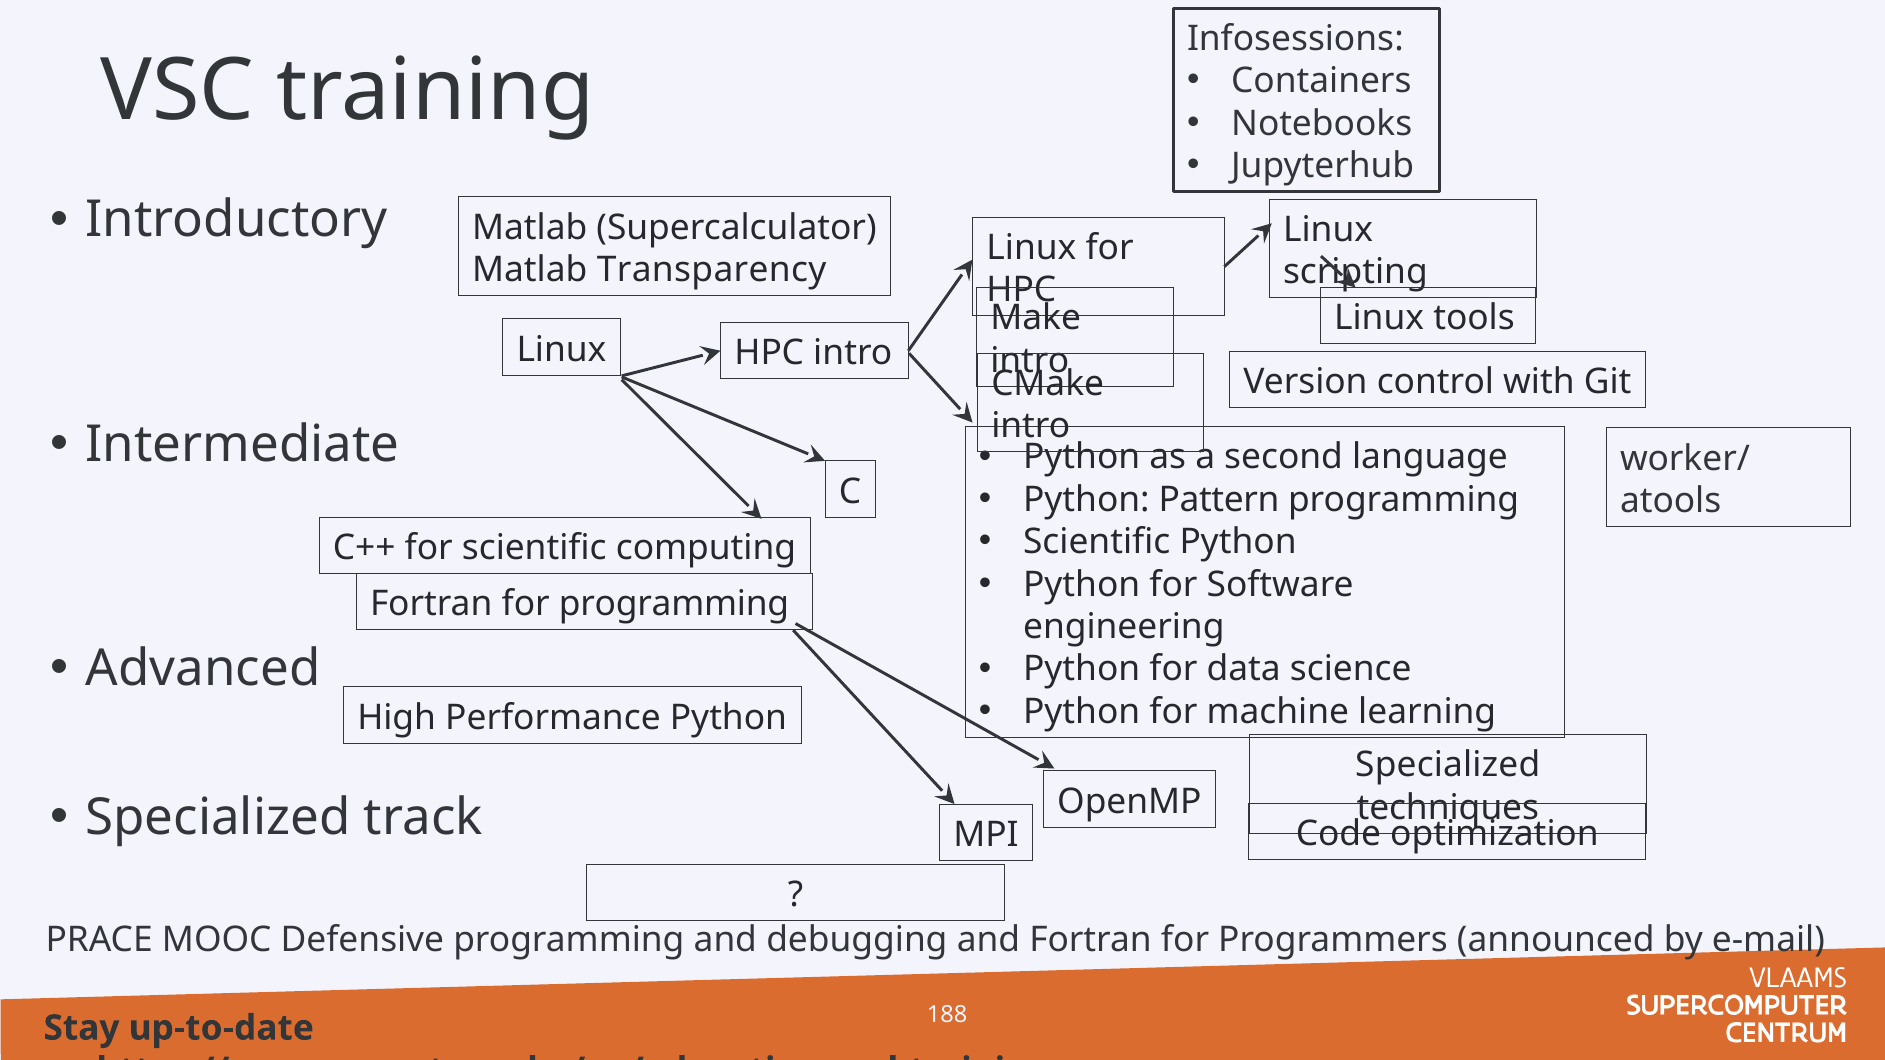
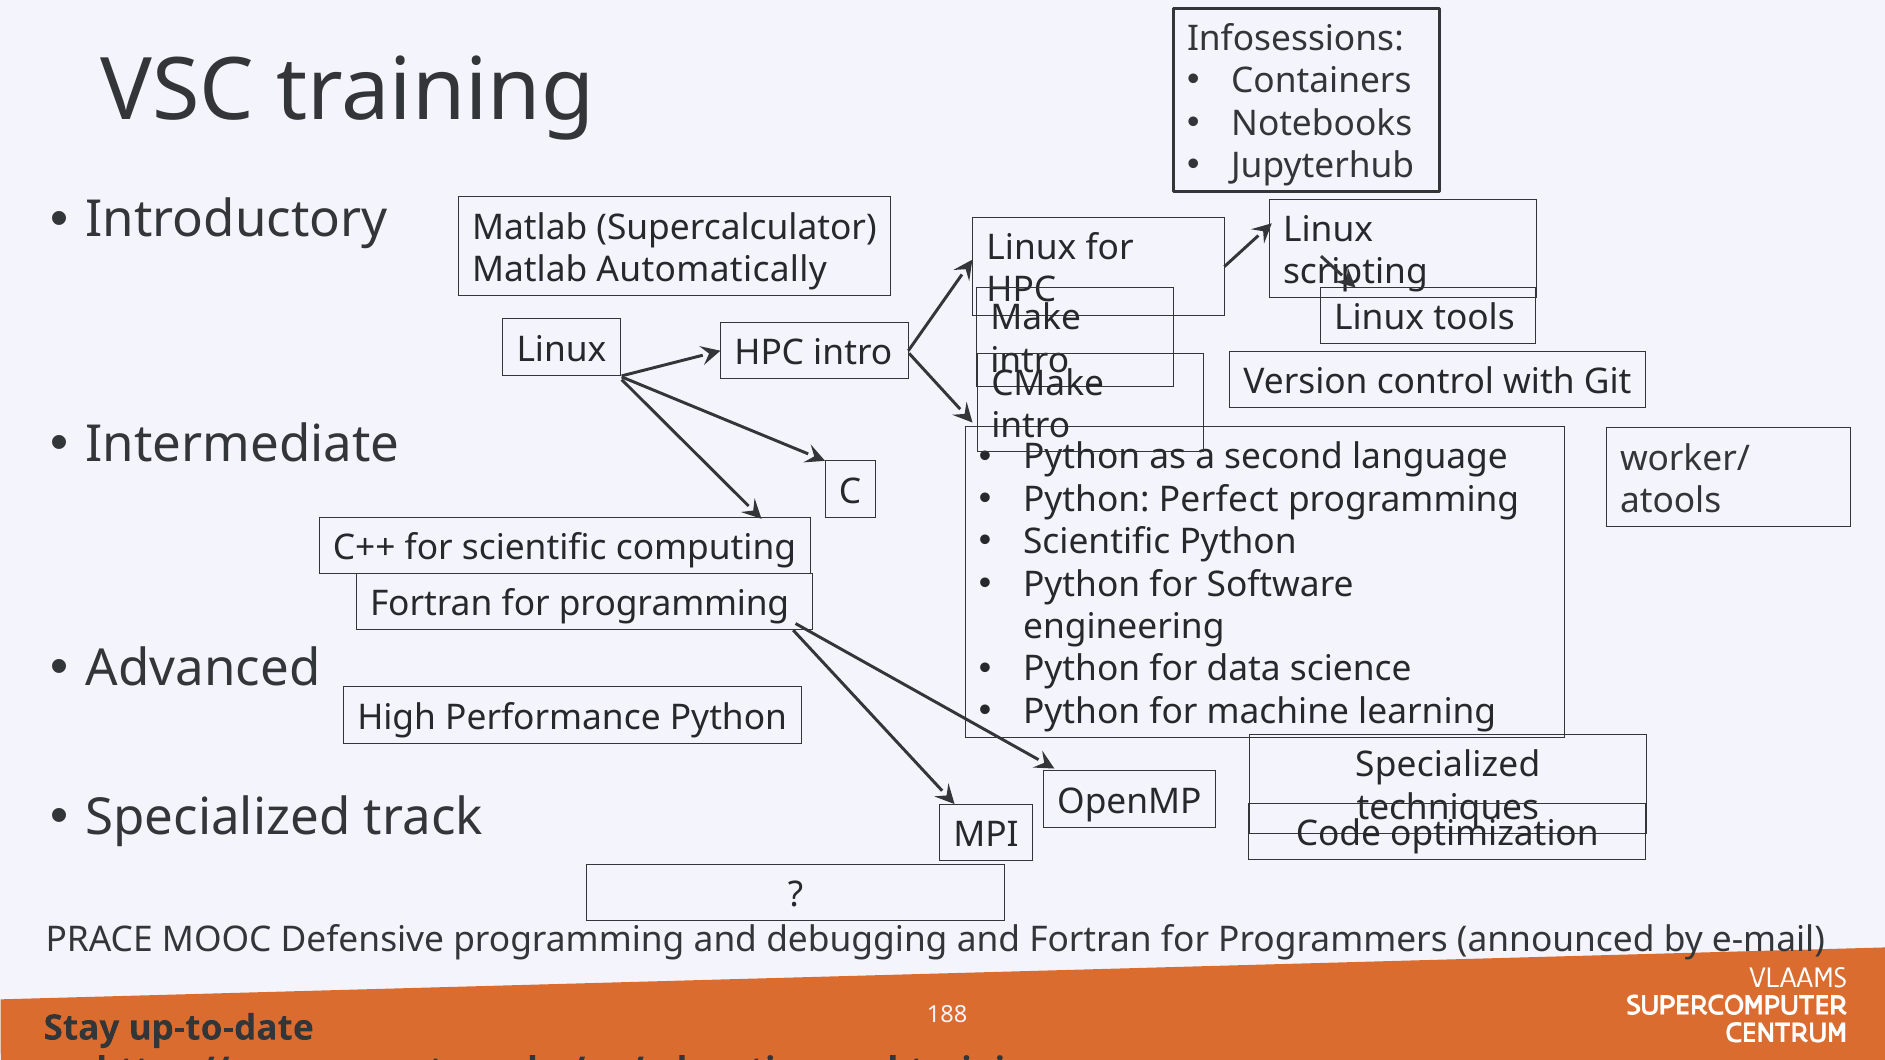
Transparency: Transparency -> Automatically
Pattern: Pattern -> Perfect
